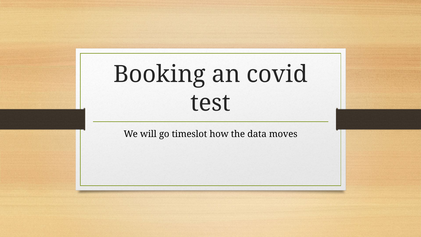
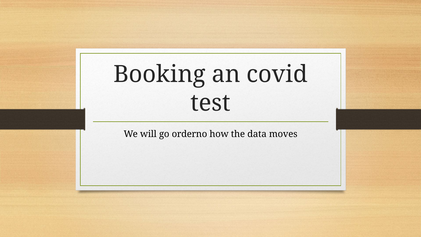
timeslot: timeslot -> orderno
